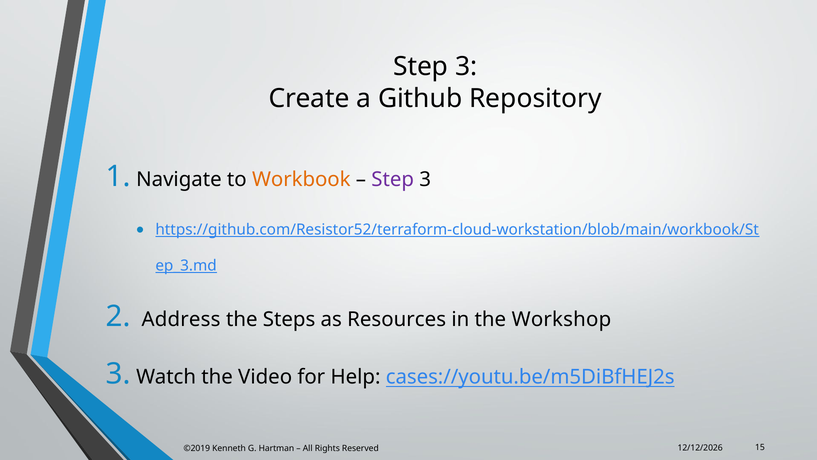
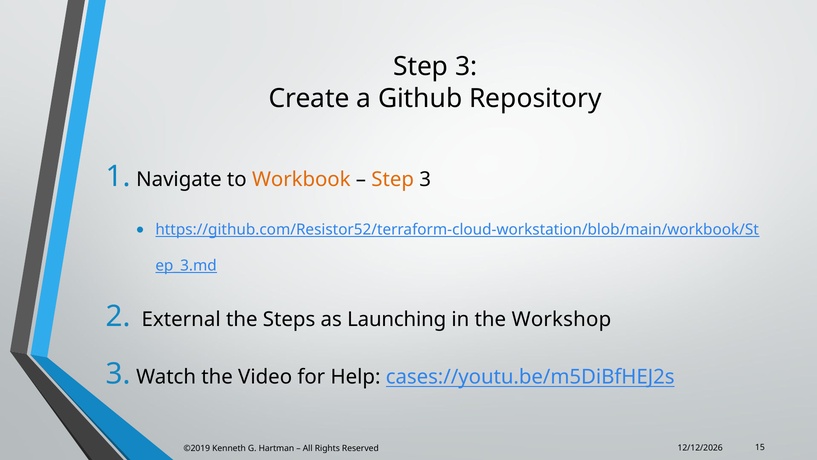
Step at (393, 179) colour: purple -> orange
Address: Address -> External
Resources: Resources -> Launching
